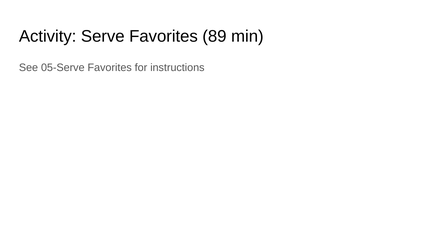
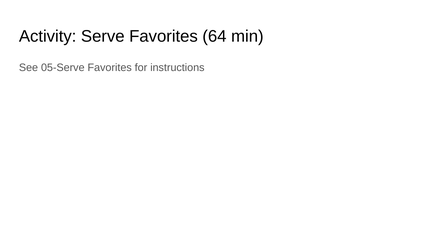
89: 89 -> 64
